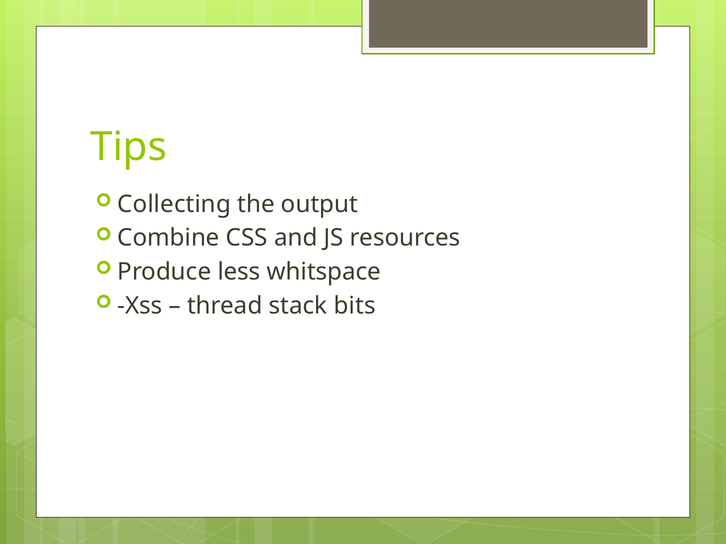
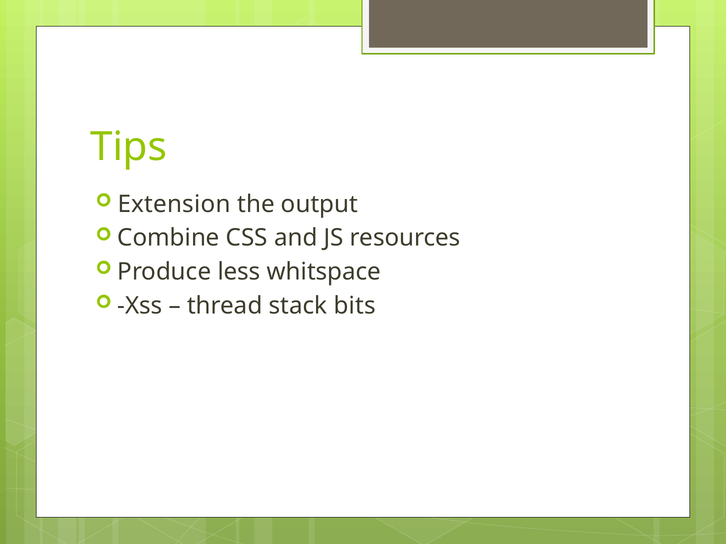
Collecting: Collecting -> Extension
